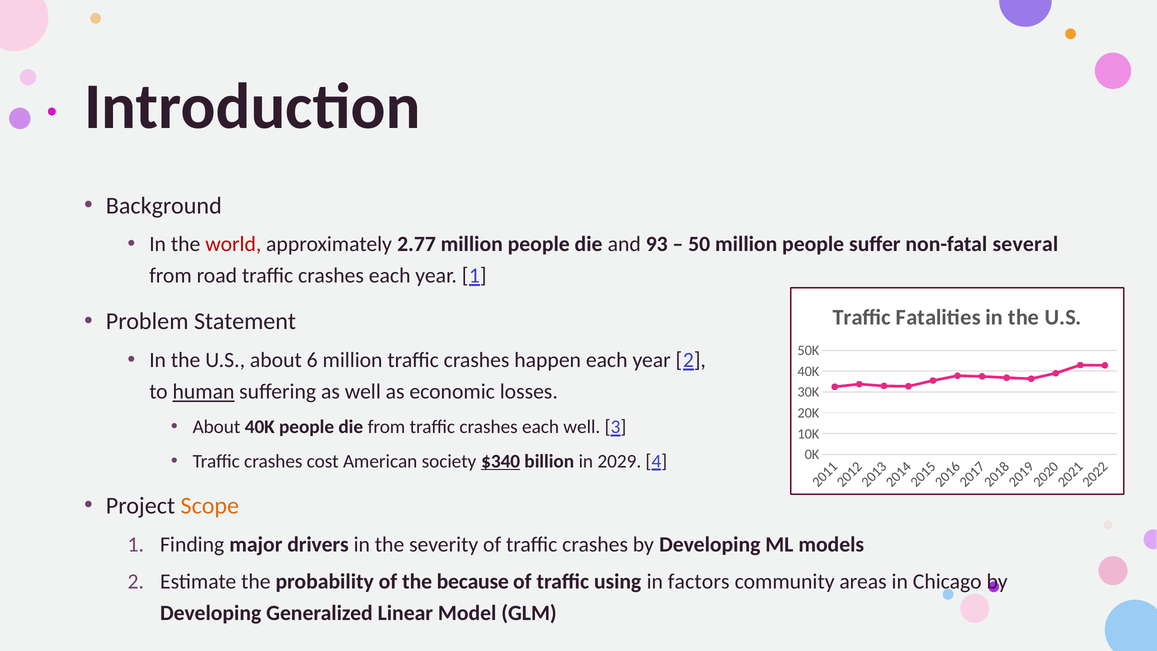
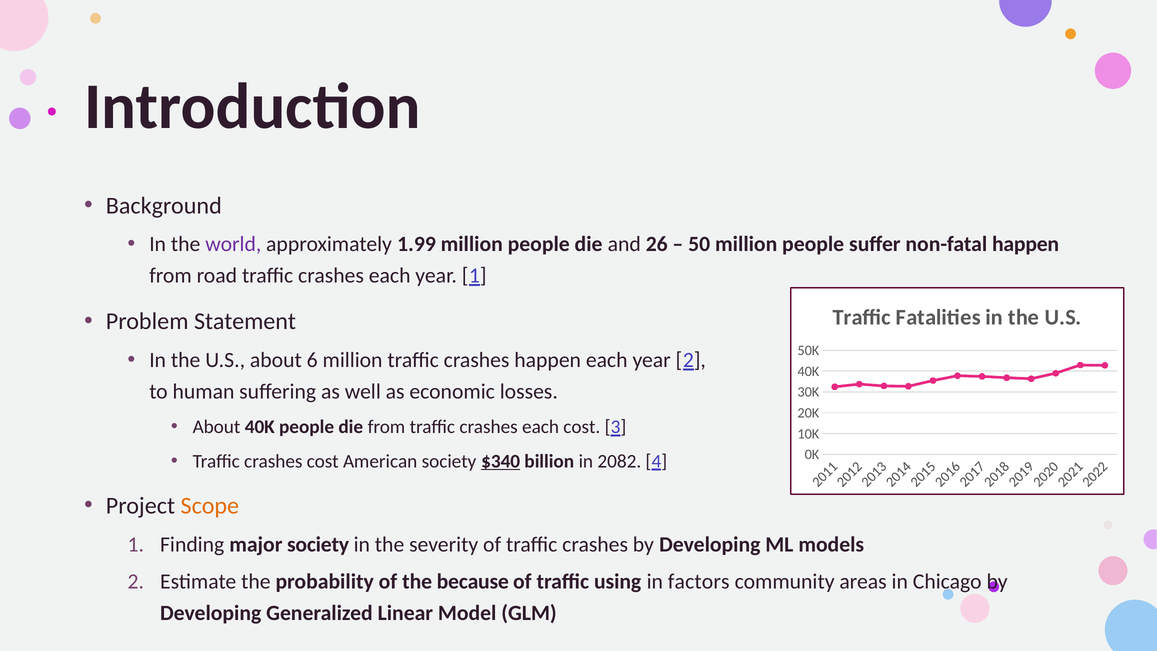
world colour: red -> purple
2.77: 2.77 -> 1.99
93: 93 -> 26
non-fatal several: several -> happen
human underline: present -> none
each well: well -> cost
2029: 2029 -> 2082
major drivers: drivers -> society
